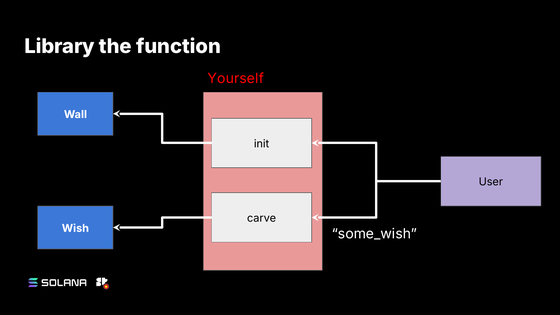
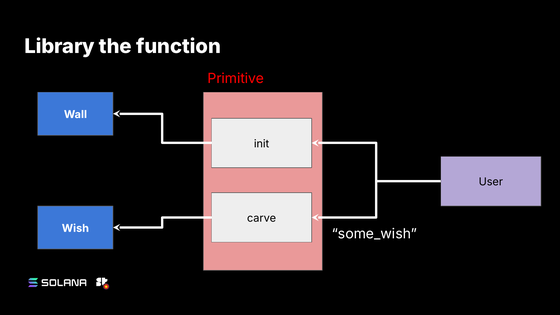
Yourself: Yourself -> Primitive
